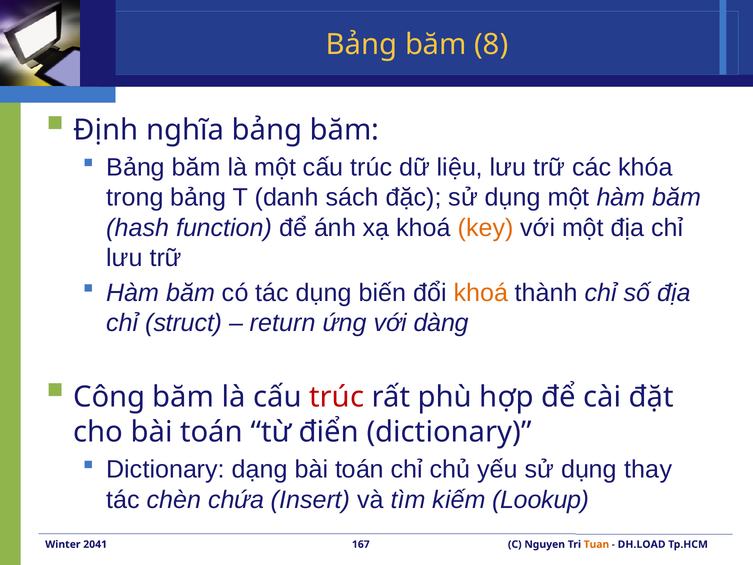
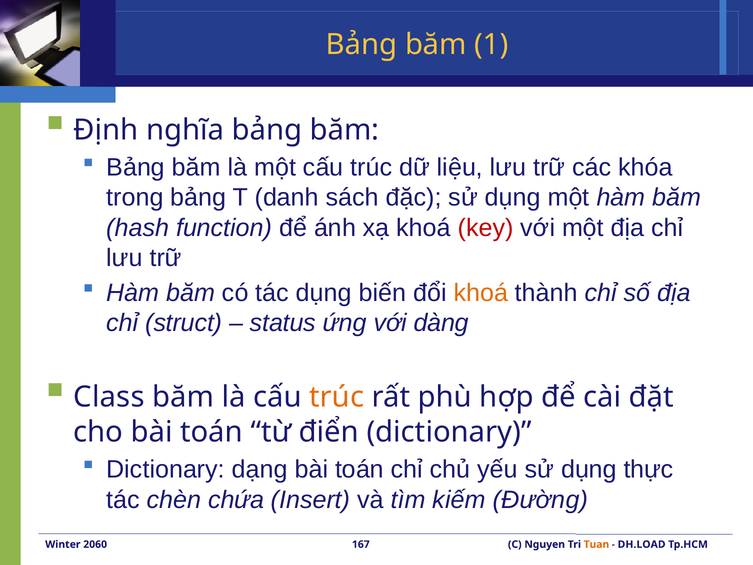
8: 8 -> 1
key colour: orange -> red
return: return -> status
Công: Công -> Class
trúc at (337, 397) colour: red -> orange
thay: thay -> thực
Lookup: Lookup -> Đường
2041: 2041 -> 2060
